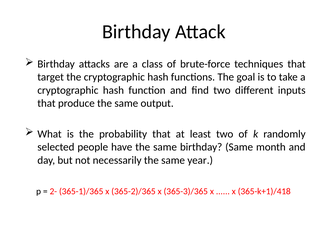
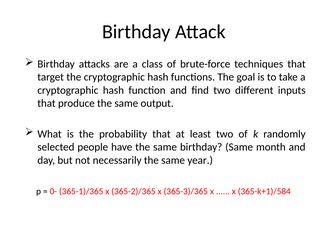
2-: 2- -> 0-
365-k+1)/418: 365-k+1)/418 -> 365-k+1)/584
